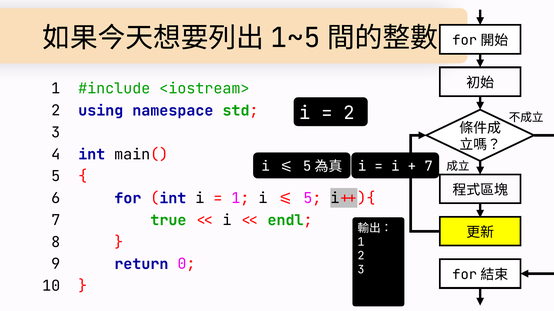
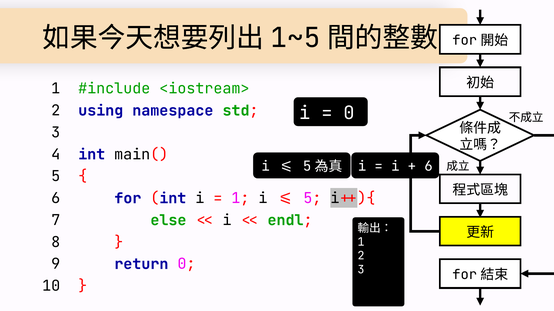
2 at (349, 113): 2 -> 0
7 at (429, 167): 7 -> 6
true: true -> else
